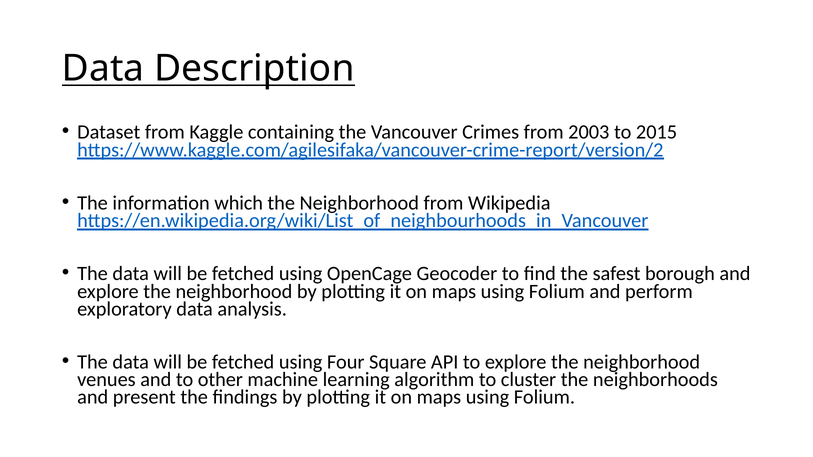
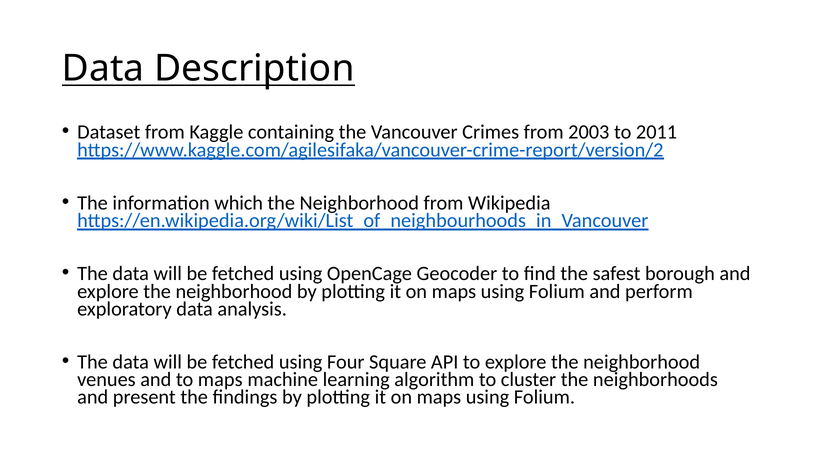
2015: 2015 -> 2011
to other: other -> maps
